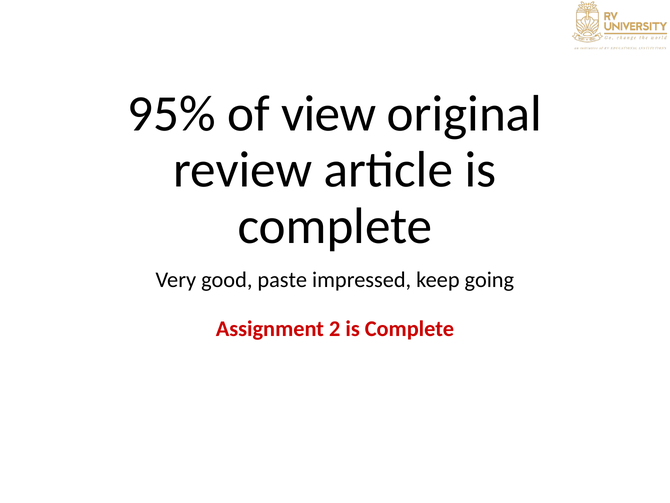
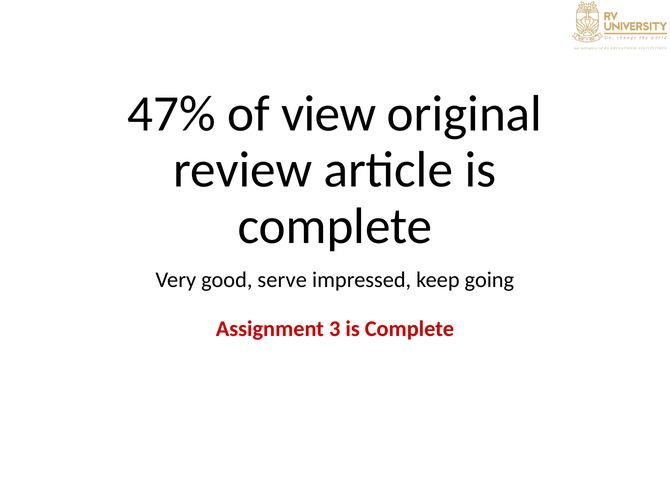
95%: 95% -> 47%
paste: paste -> serve
2: 2 -> 3
